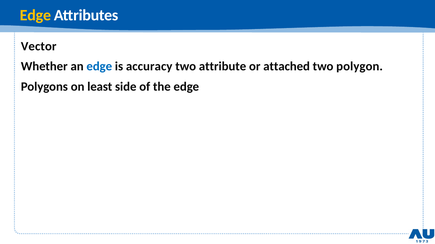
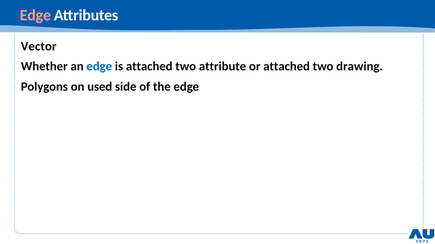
Edge at (35, 15) colour: yellow -> pink
is accuracy: accuracy -> attached
polygon: polygon -> drawing
least: least -> used
